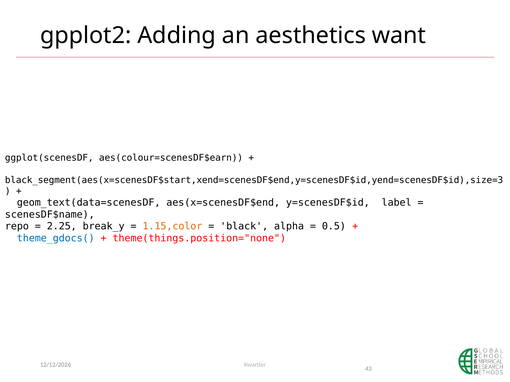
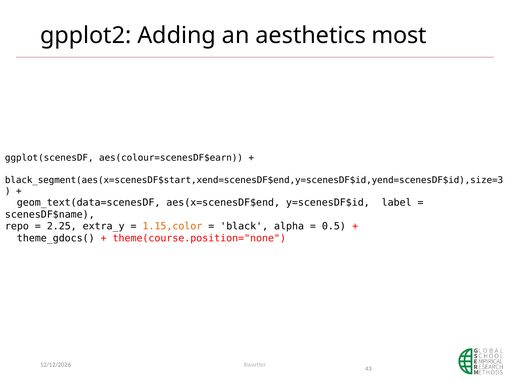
want: want -> most
break_y: break_y -> extra_y
theme_gdocs( colour: blue -> black
theme(things.position="none: theme(things.position="none -> theme(course.position="none
